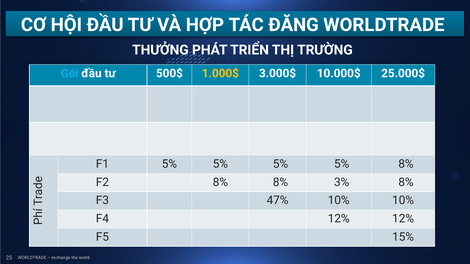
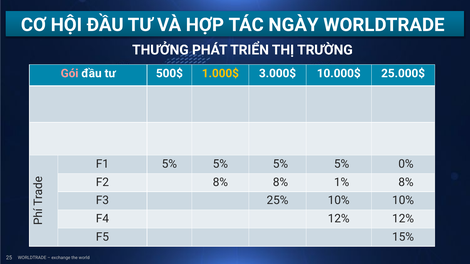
ĐĂNG: ĐĂNG -> NGÀY
Gói colour: light blue -> pink
5% 8%: 8% -> 0%
3%: 3% -> 1%
47%: 47% -> 25%
